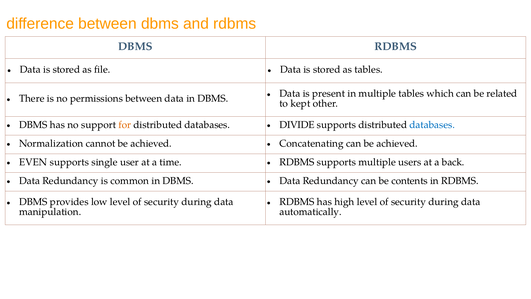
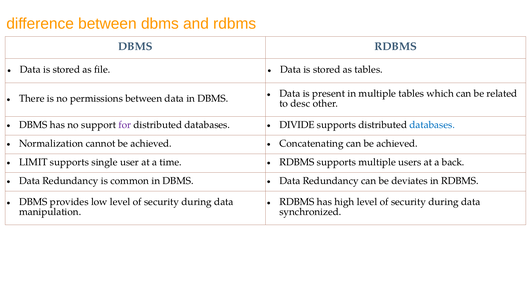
kept: kept -> desc
for colour: orange -> purple
EVEN: EVEN -> LIMIT
contents: contents -> deviates
automatically: automatically -> synchronized
